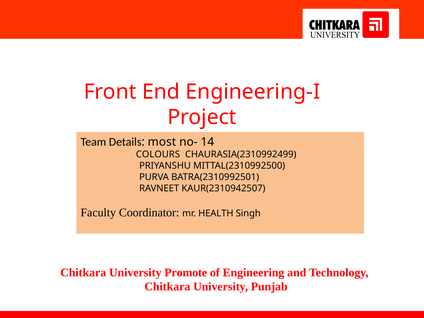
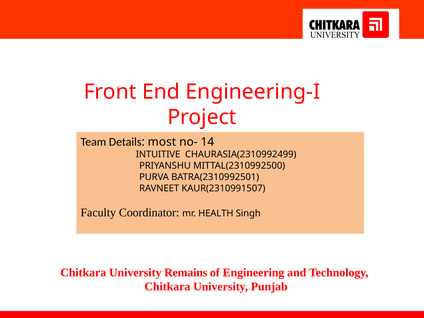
COLOURS: COLOURS -> INTUITIVE
KAUR(2310942507: KAUR(2310942507 -> KAUR(2310991507
Promote: Promote -> Remains
